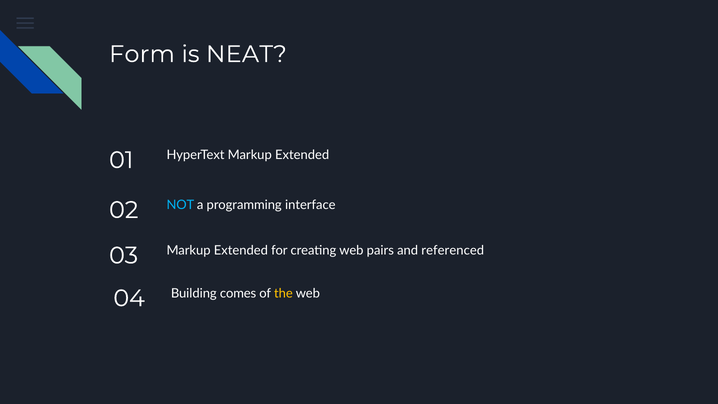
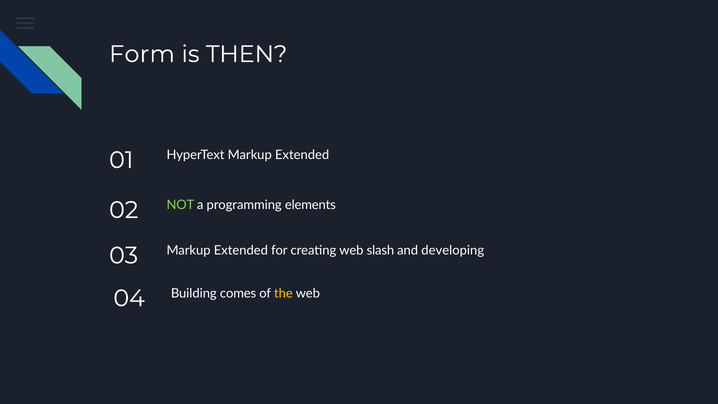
NEAT: NEAT -> THEN
NOT colour: light blue -> light green
interface: interface -> elements
pairs: pairs -> slash
referenced: referenced -> developing
